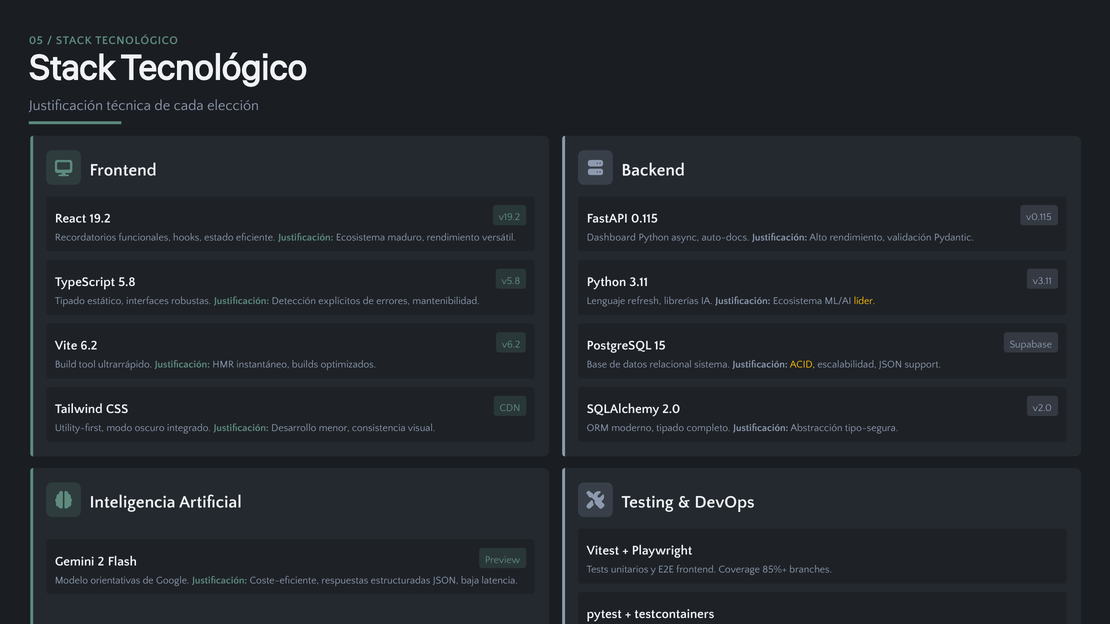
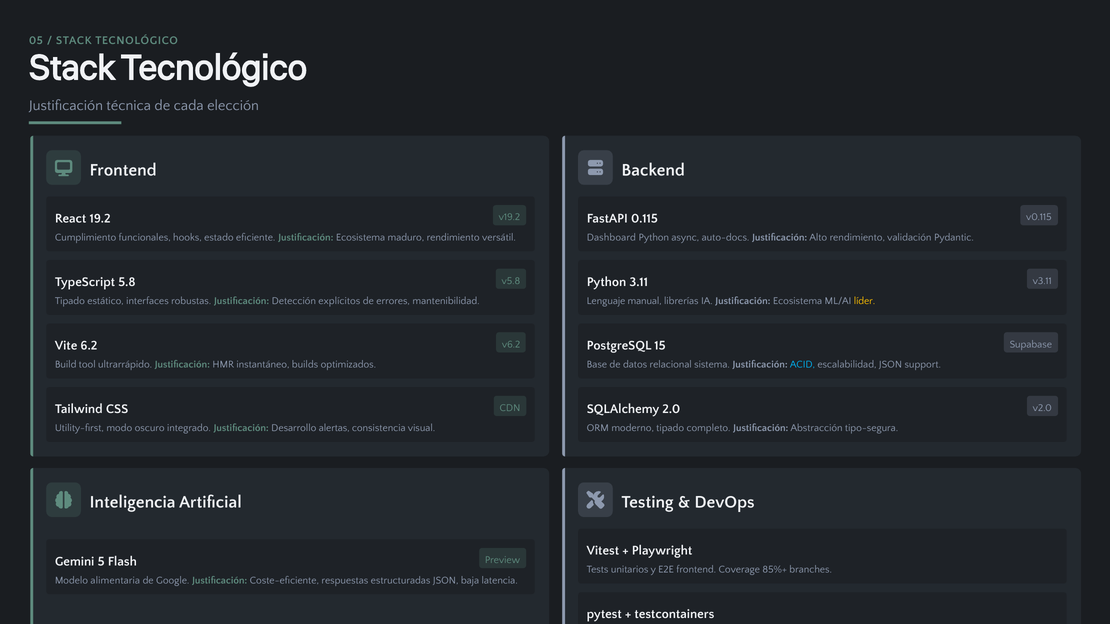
Recordatorios: Recordatorios -> Cumplimiento
refresh: refresh -> manual
ACID colour: yellow -> light blue
menor: menor -> alertas
2: 2 -> 5
orientativas: orientativas -> alimentaria
